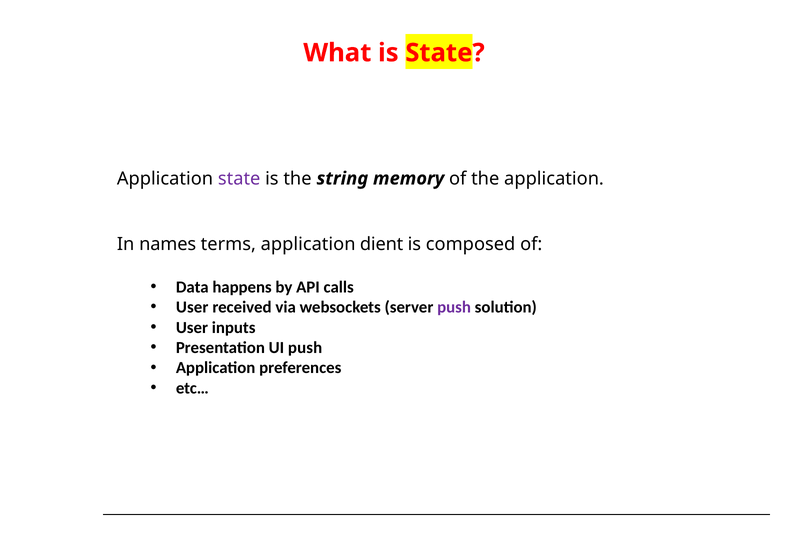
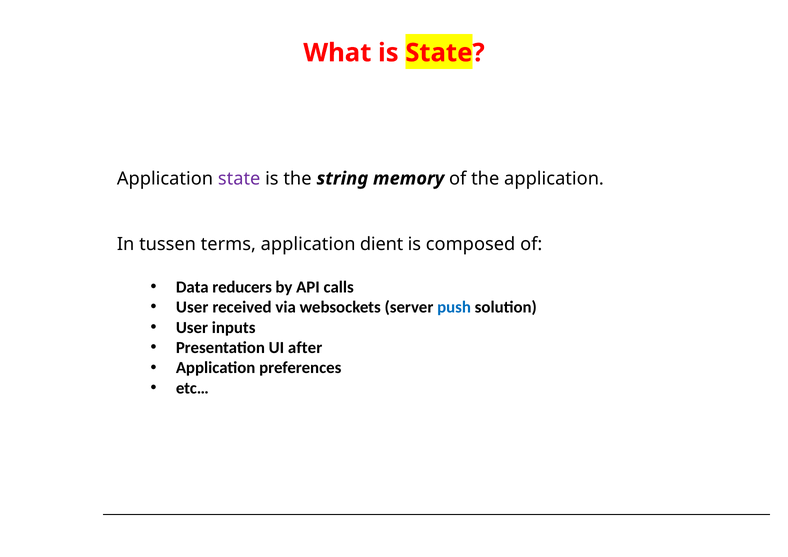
names: names -> tussen
happens: happens -> reducers
push at (454, 307) colour: purple -> blue
UI push: push -> after
